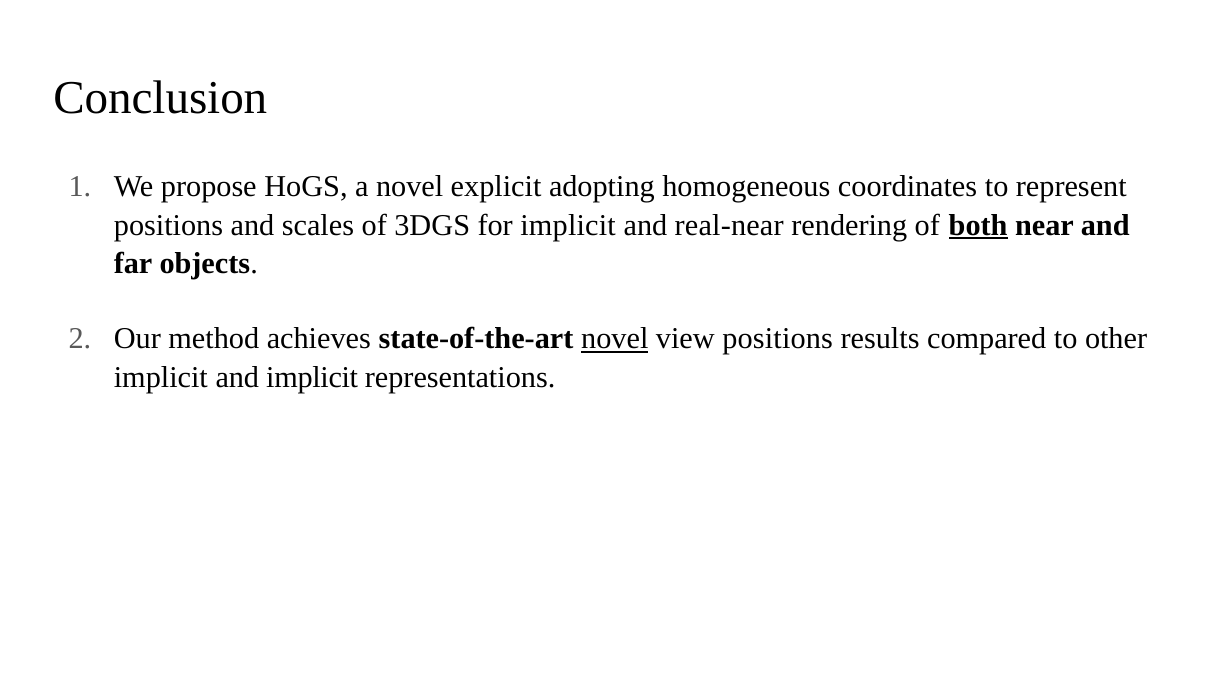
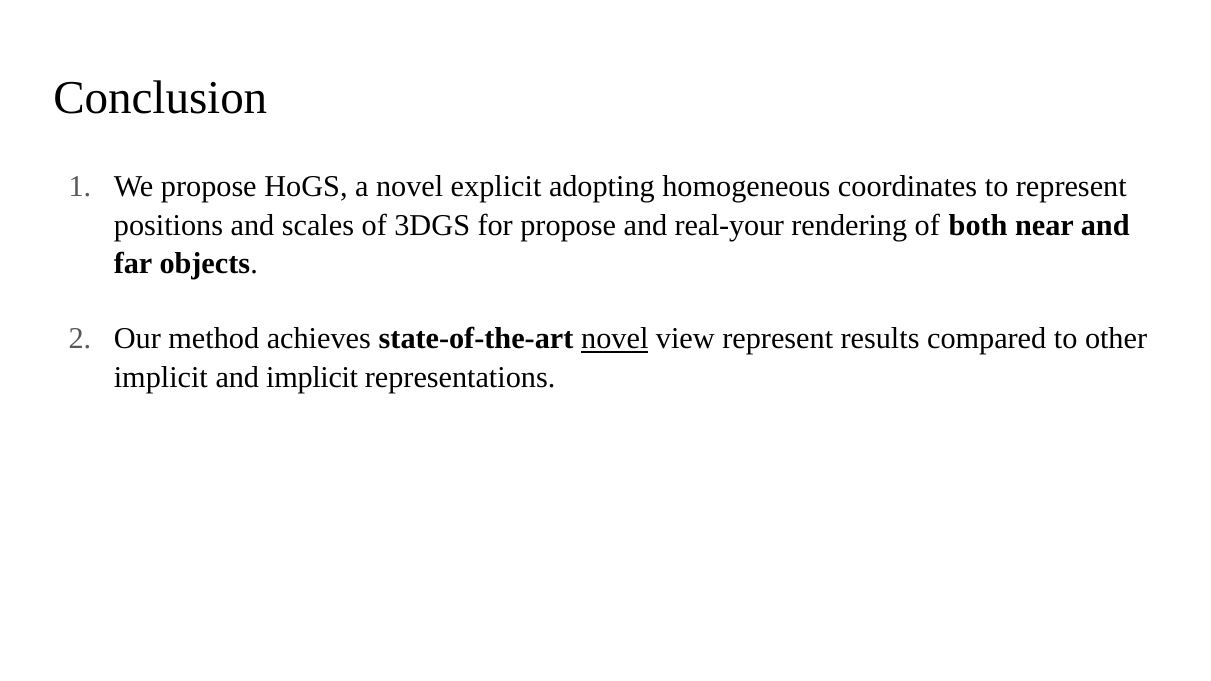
for implicit: implicit -> propose
real-near: real-near -> real-your
both underline: present -> none
view positions: positions -> represent
